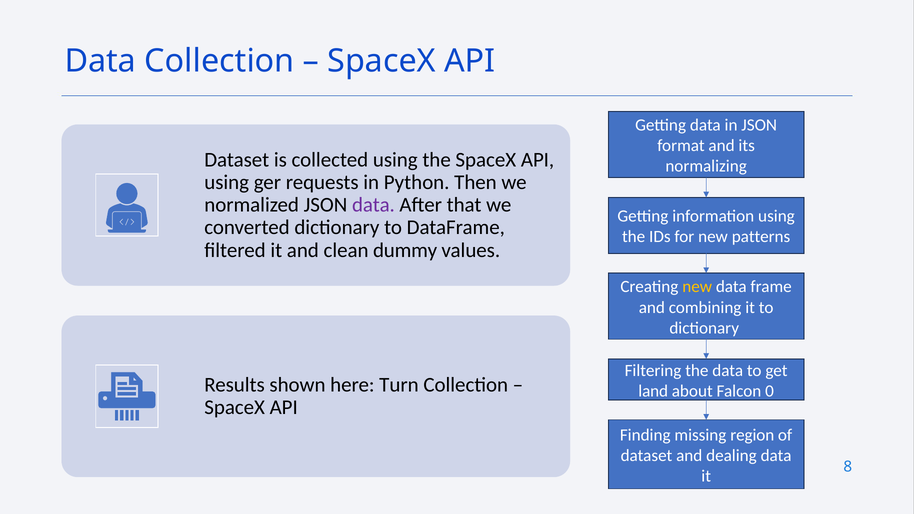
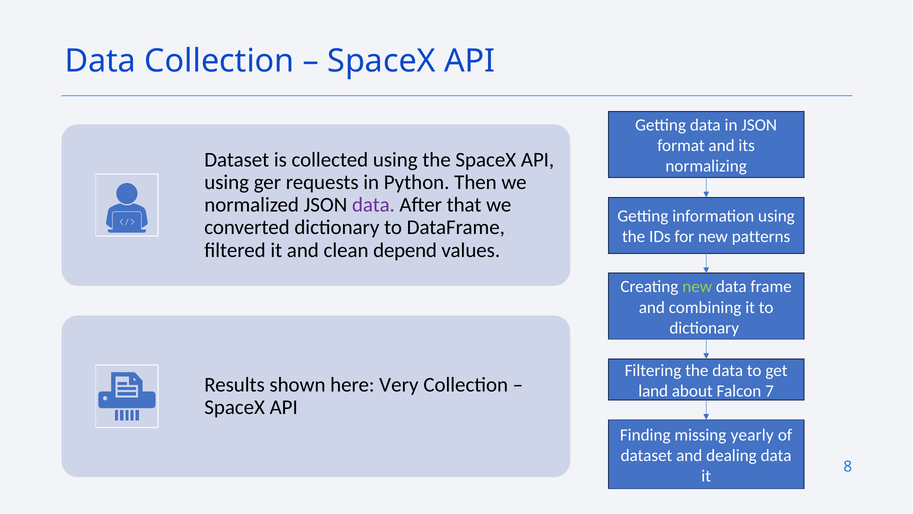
dummy: dummy -> depend
new at (697, 287) colour: yellow -> light green
Turn: Turn -> Very
0: 0 -> 7
region: region -> yearly
